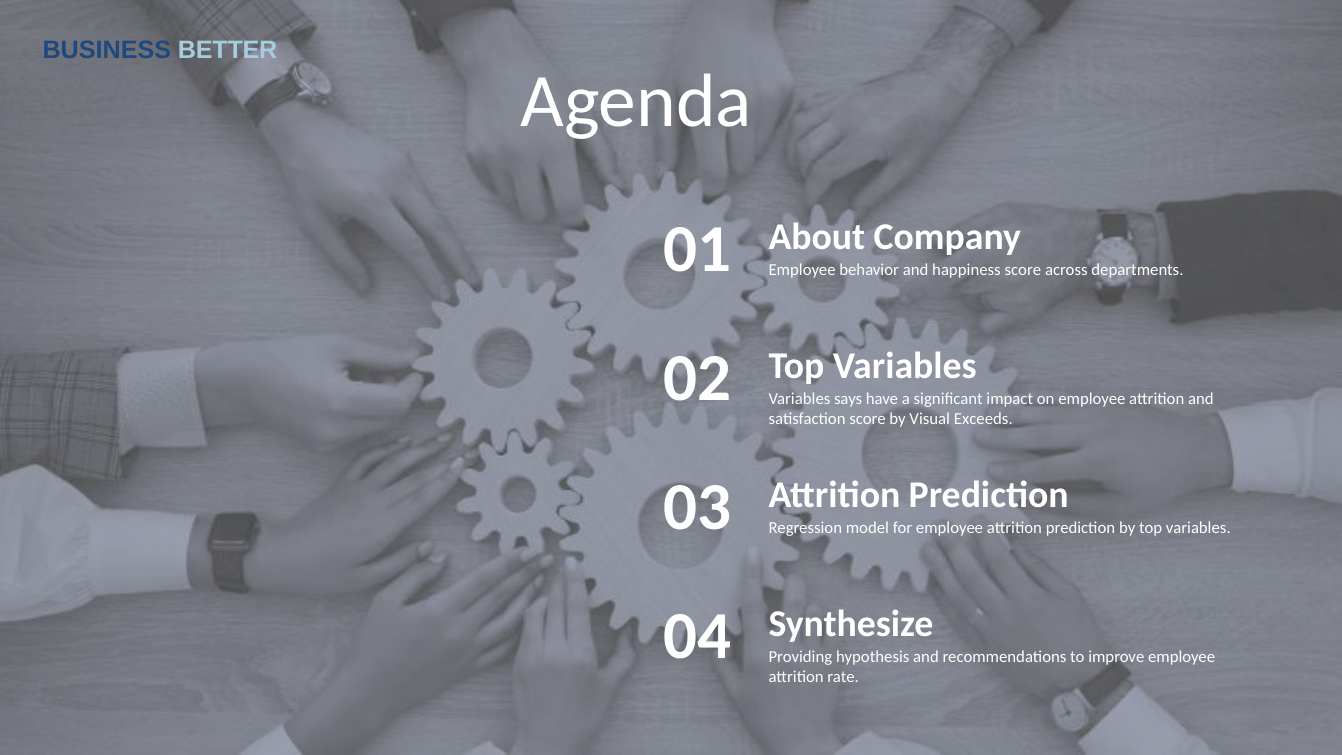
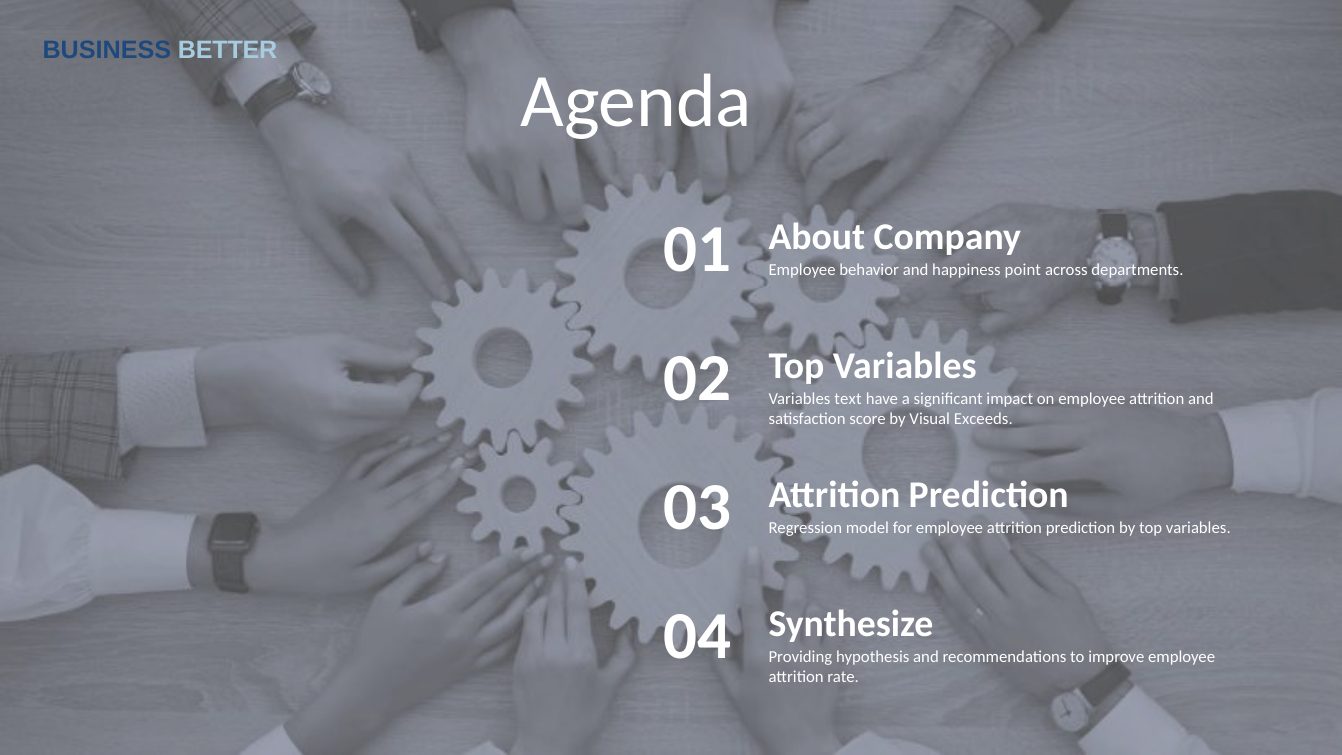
happiness score: score -> point
says: says -> text
